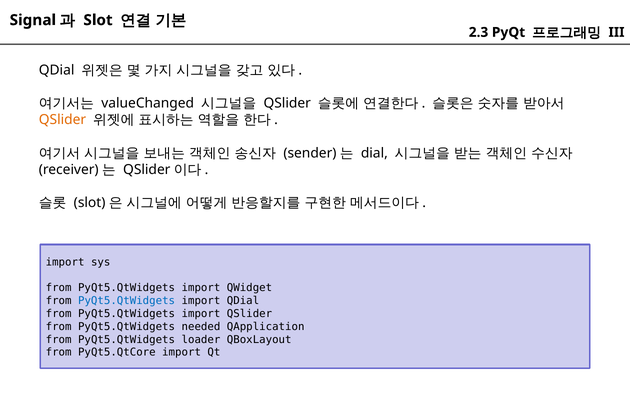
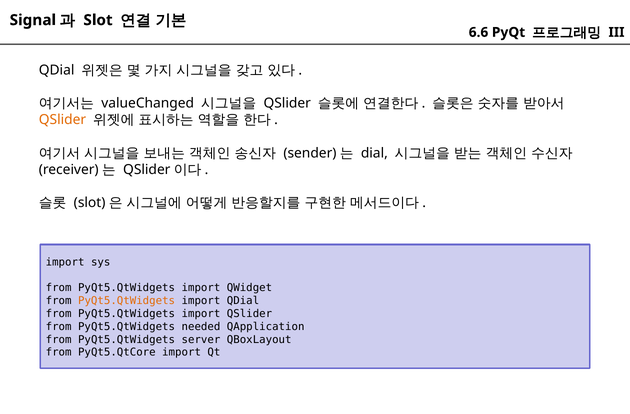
2.3: 2.3 -> 6.6
PyQt5.QtWidgets at (127, 301) colour: blue -> orange
loader: loader -> server
